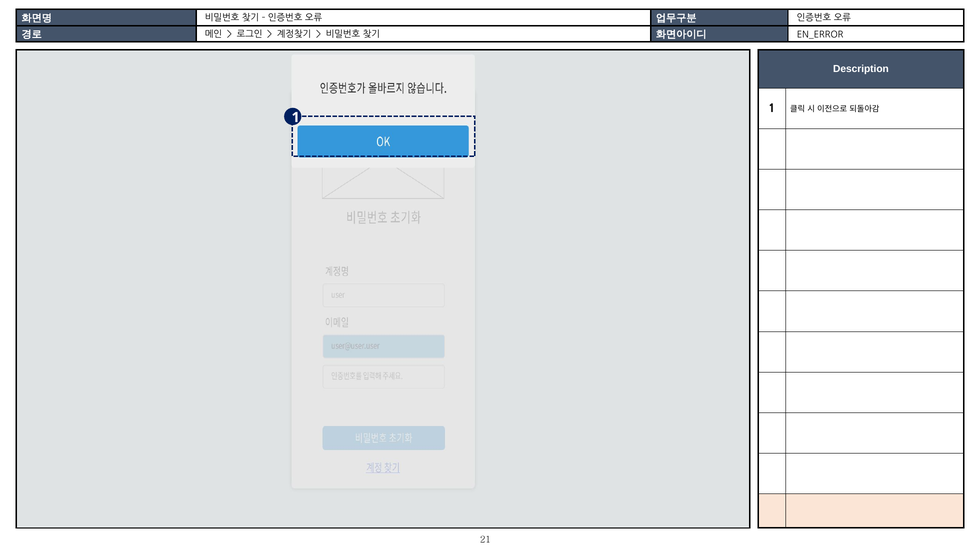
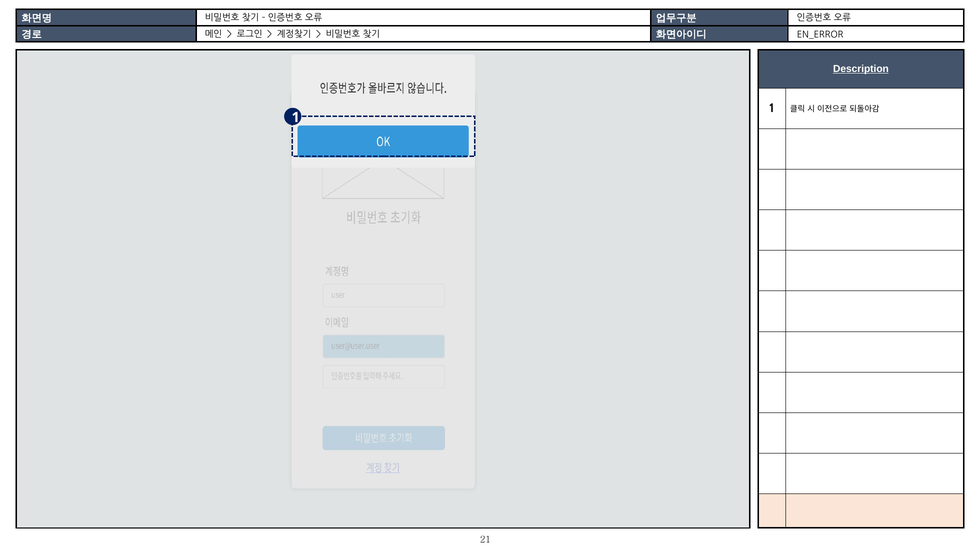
Description underline: none -> present
